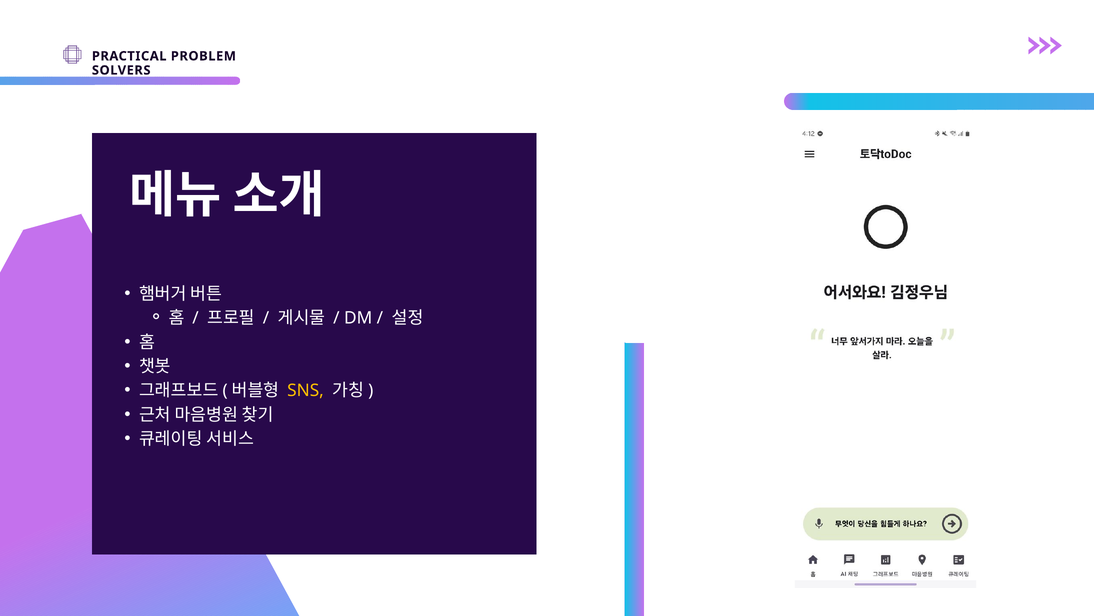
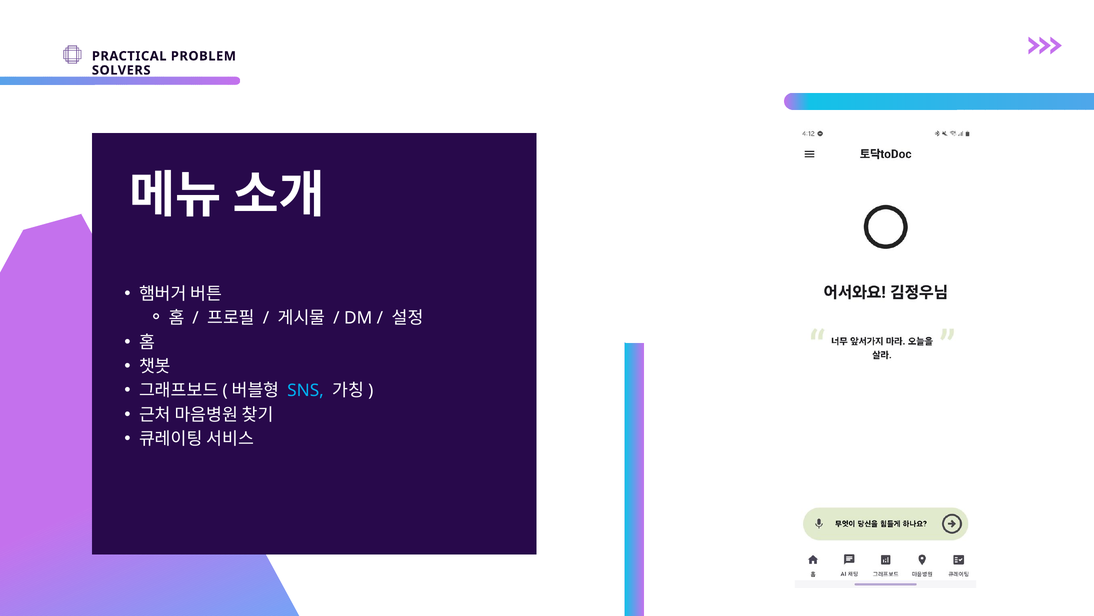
SNS colour: yellow -> light blue
